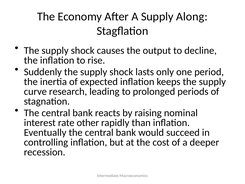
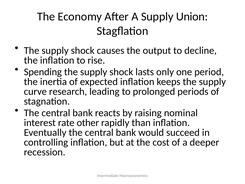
Along: Along -> Union
Suddenly: Suddenly -> Spending
